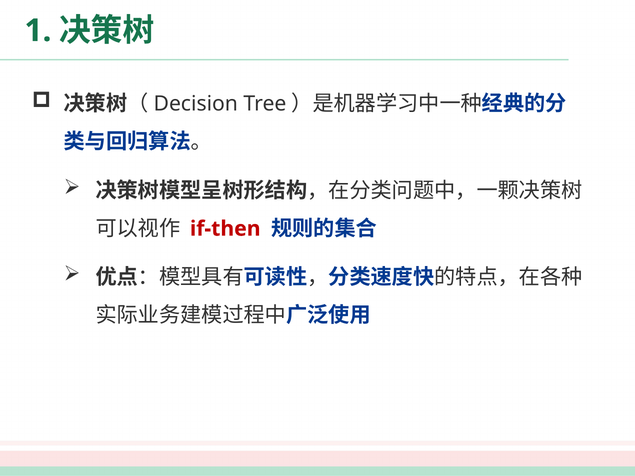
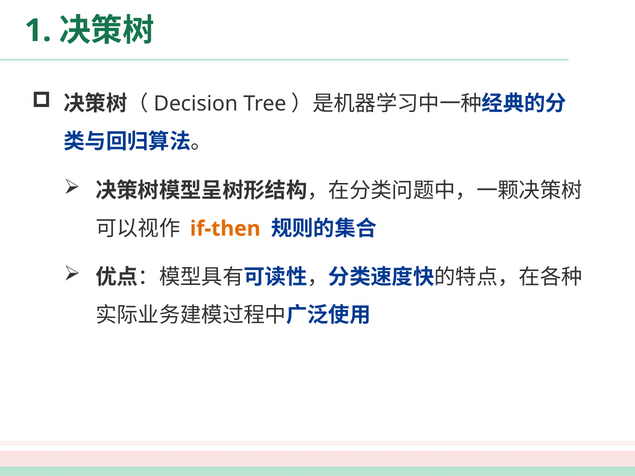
if-then colour: red -> orange
